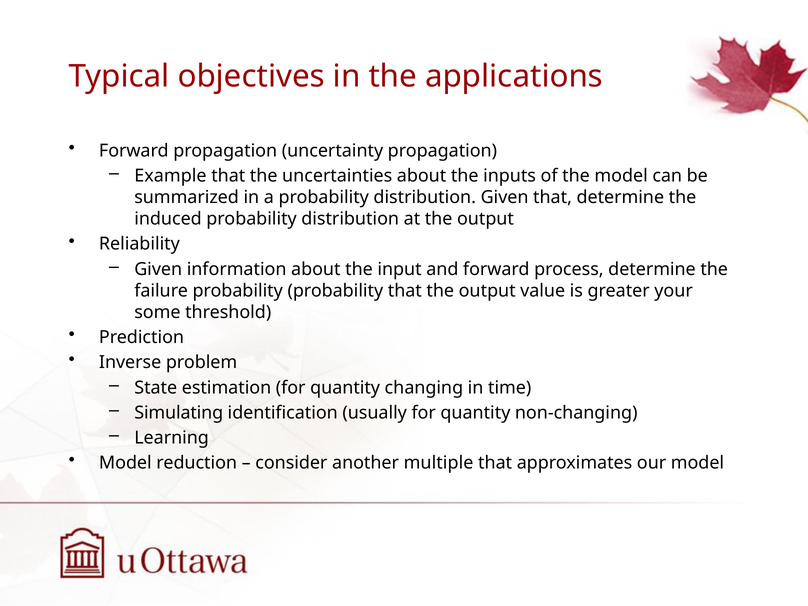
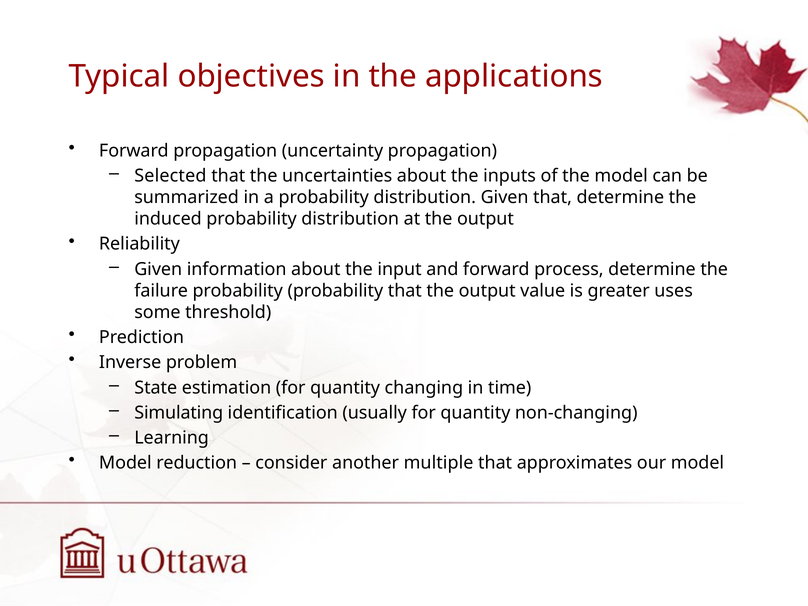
Example: Example -> Selected
your: your -> uses
